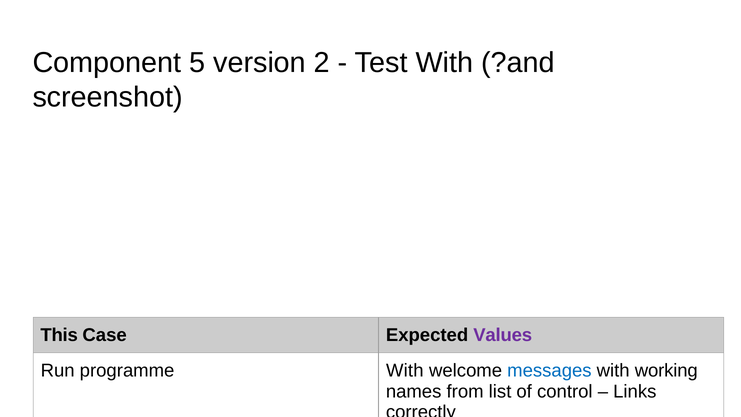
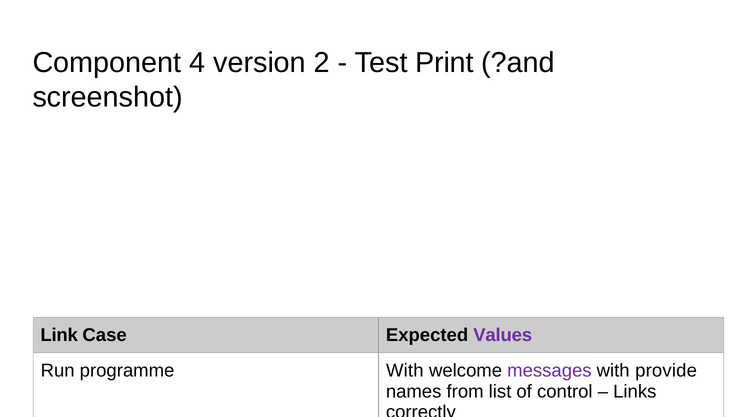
5: 5 -> 4
Test With: With -> Print
This: This -> Link
messages colour: blue -> purple
working: working -> provide
